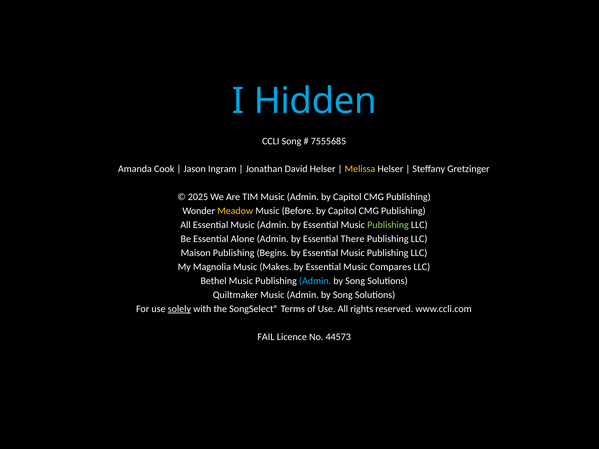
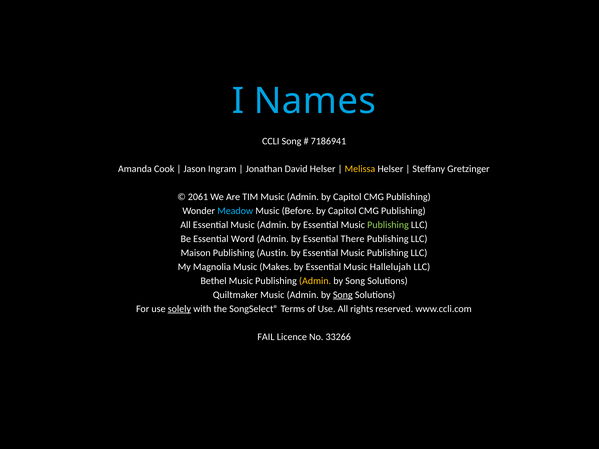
Hidden: Hidden -> Names
7555685: 7555685 -> 7186941
2025: 2025 -> 2061
Meadow colour: yellow -> light blue
Alone: Alone -> Word
Begins: Begins -> Austin
Compares: Compares -> Hallelujah
Admin at (315, 281) colour: light blue -> yellow
Song at (343, 295) underline: none -> present
44573: 44573 -> 33266
